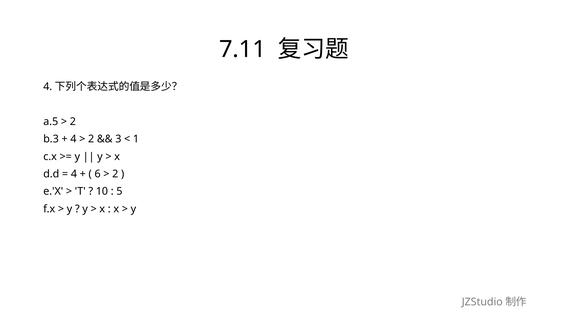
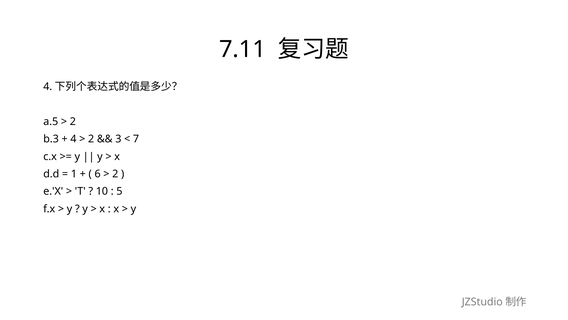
1: 1 -> 7
4 at (74, 174): 4 -> 1
